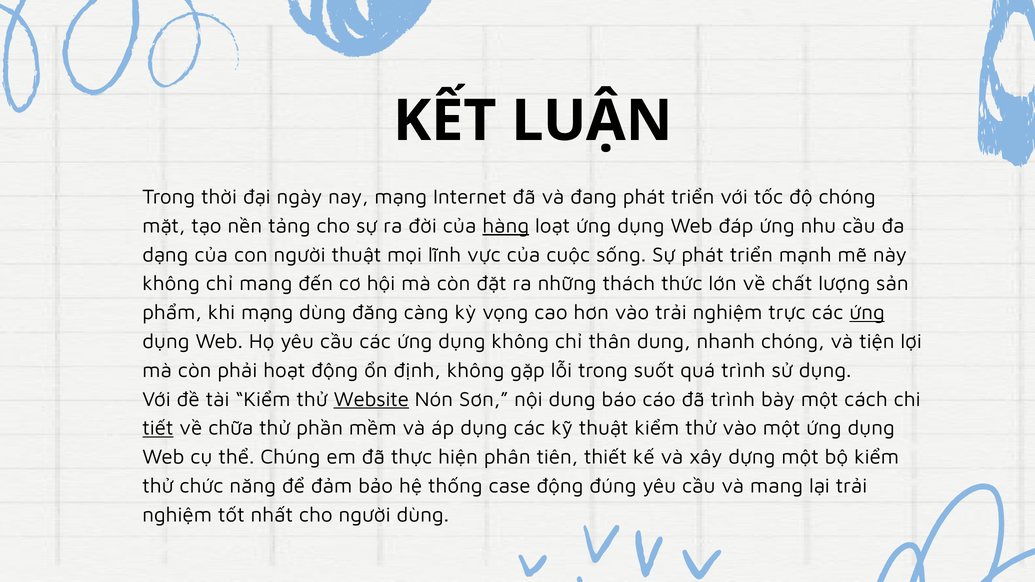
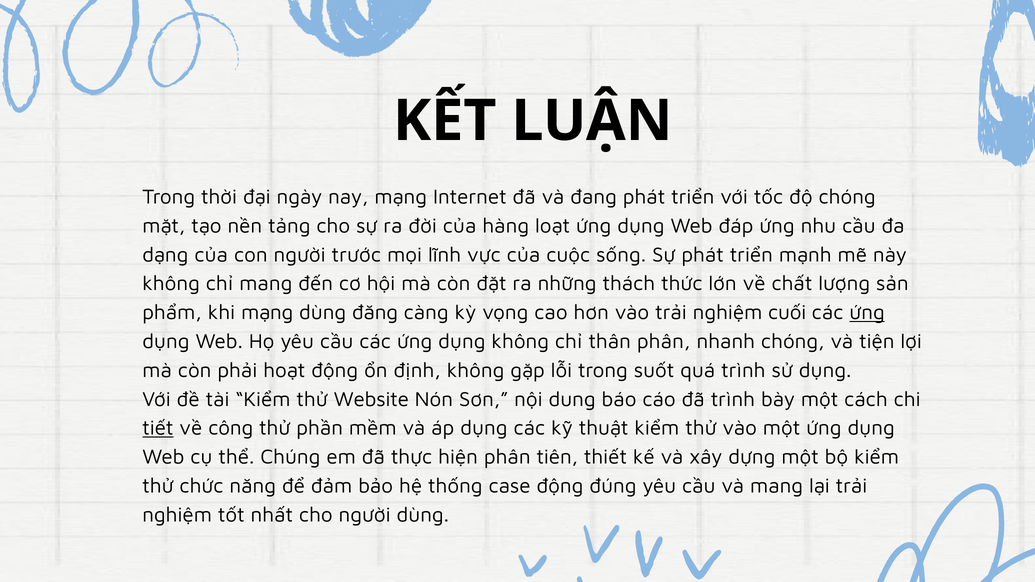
hàng underline: present -> none
người thuật: thuật -> trước
trực: trực -> cuối
thân dung: dung -> phân
Website underline: present -> none
chữa: chữa -> công
